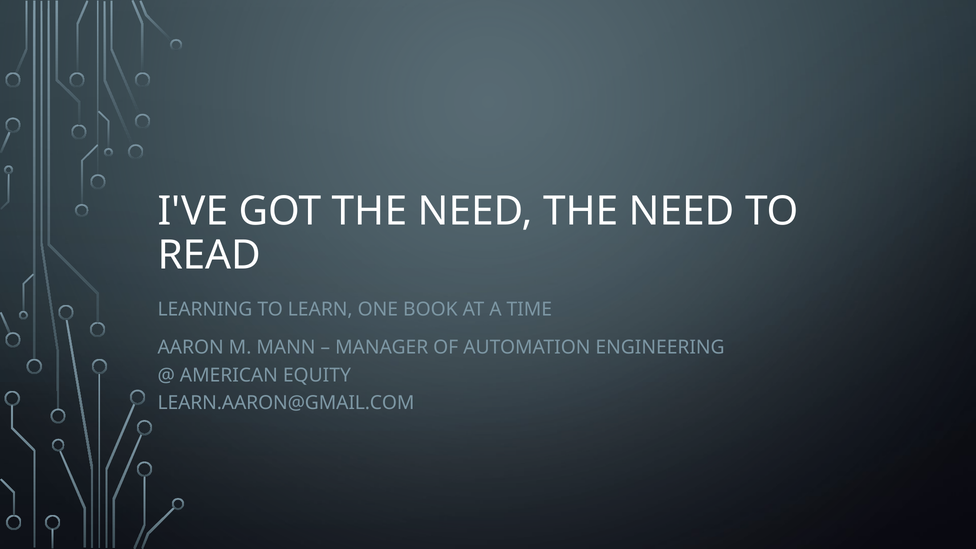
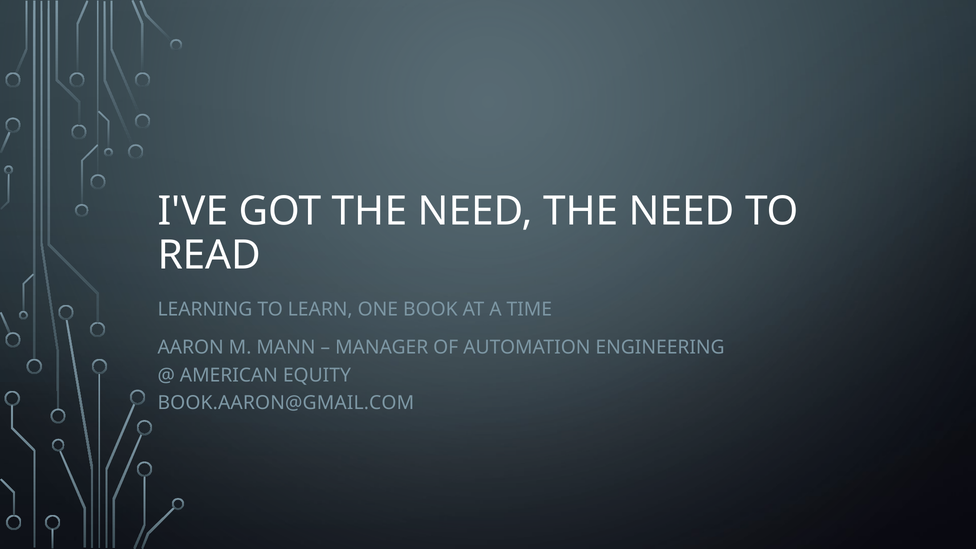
LEARN.AARON@GMAIL.COM: LEARN.AARON@GMAIL.COM -> BOOK.AARON@GMAIL.COM
